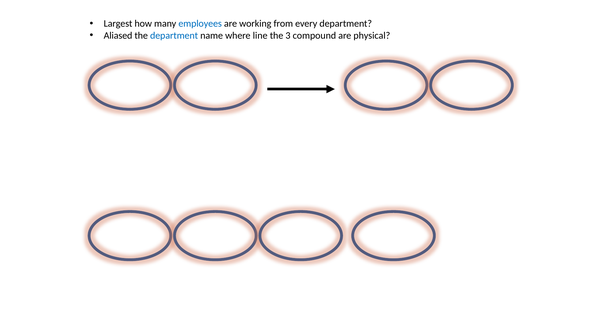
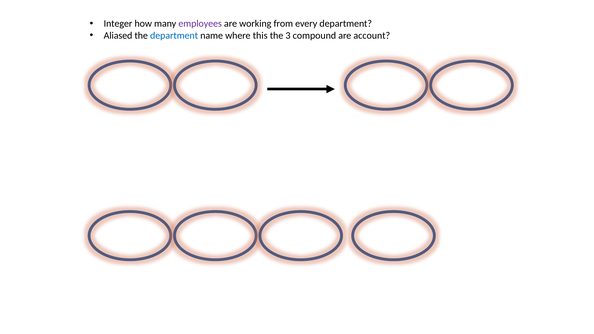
Largest: Largest -> Integer
employees colour: blue -> purple
line: line -> this
physical: physical -> account
